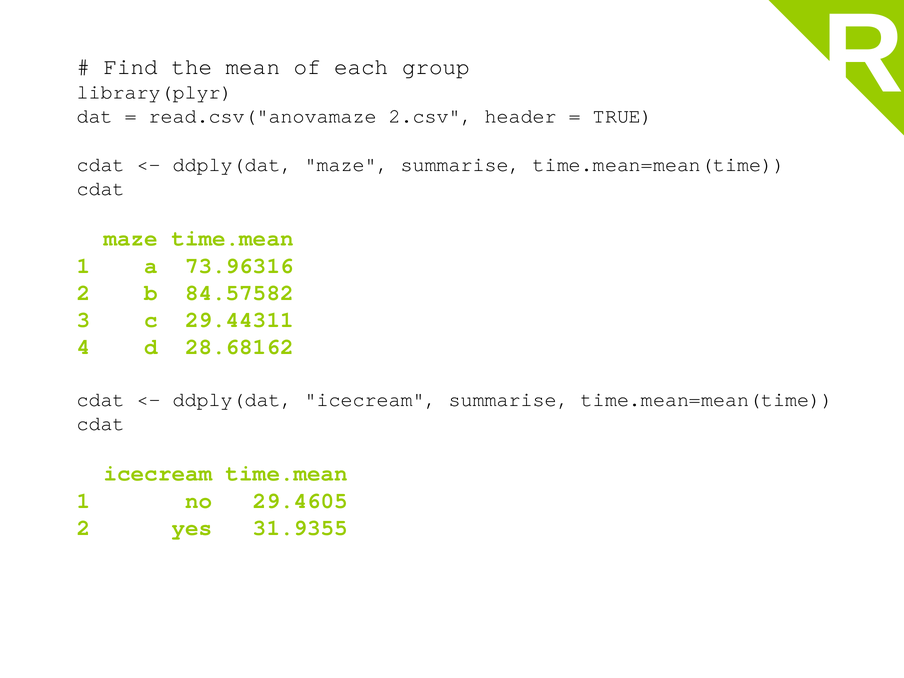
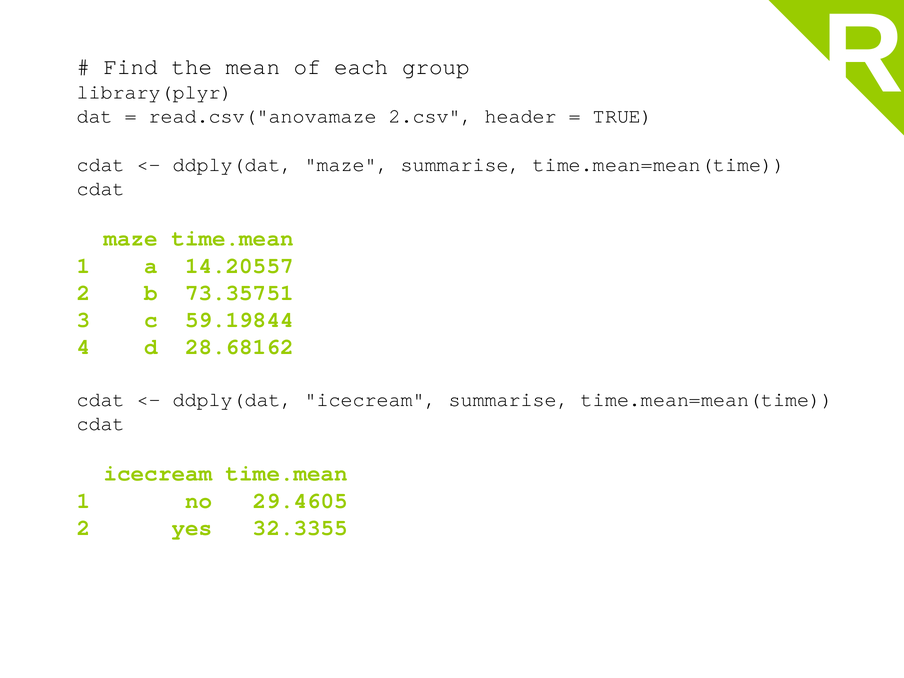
73.96316: 73.96316 -> 14.20557
84.57582: 84.57582 -> 73.35751
29.44311: 29.44311 -> 59.19844
31.9355: 31.9355 -> 32.3355
